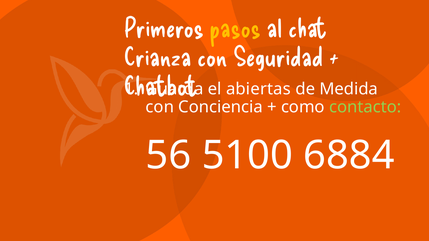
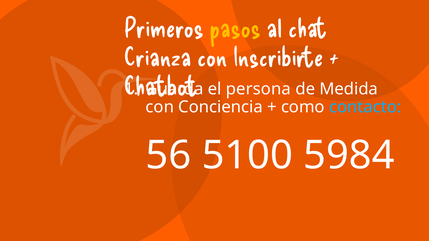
Seguridad: Seguridad -> Inscribirte
abiertas: abiertas -> persona
contacto colour: light green -> light blue
6884: 6884 -> 5984
